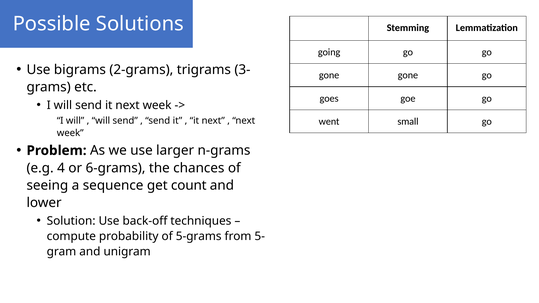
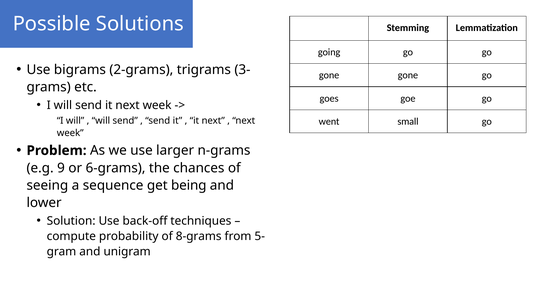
4: 4 -> 9
count: count -> being
5-grams: 5-grams -> 8-grams
